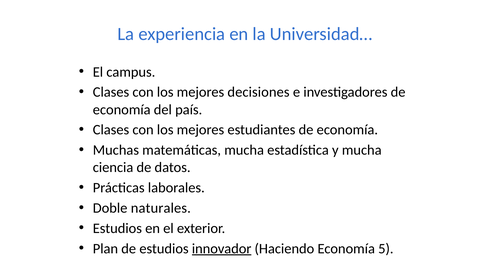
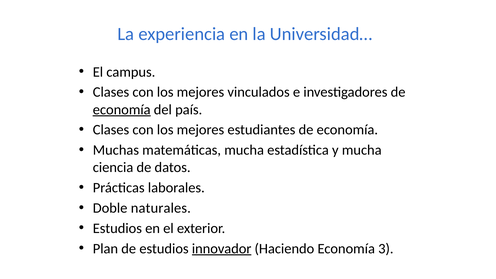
decisiones: decisiones -> vinculados
economía at (122, 110) underline: none -> present
5: 5 -> 3
